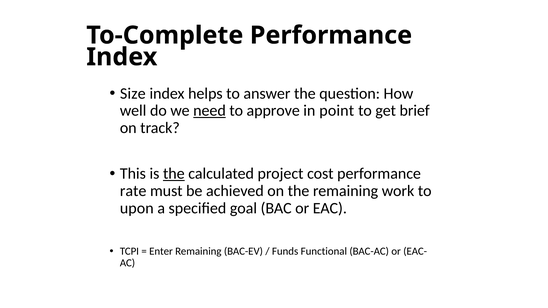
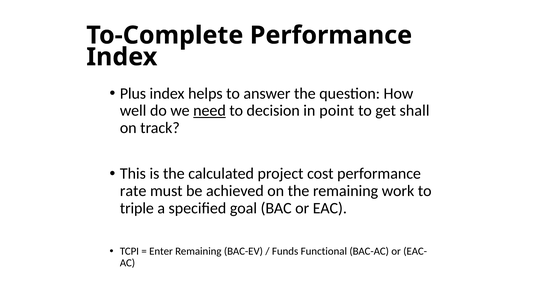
Size: Size -> Plus
approve: approve -> decision
brief: brief -> shall
the at (174, 174) underline: present -> none
upon: upon -> triple
